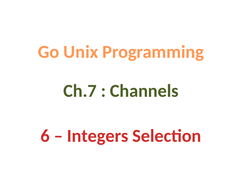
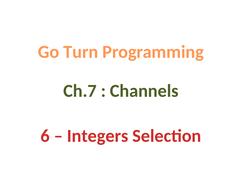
Unix: Unix -> Turn
